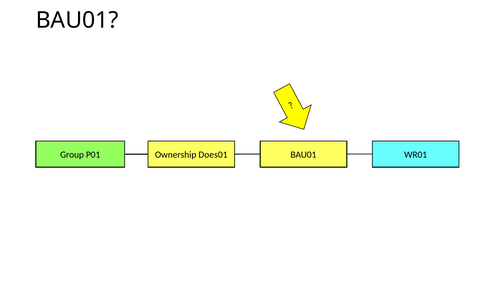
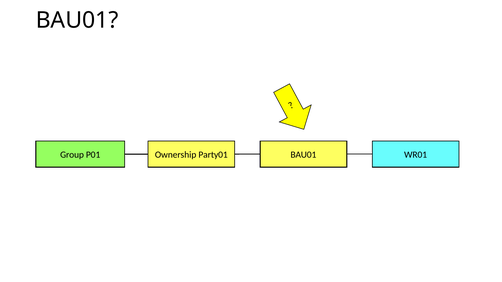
Does01: Does01 -> Party01
